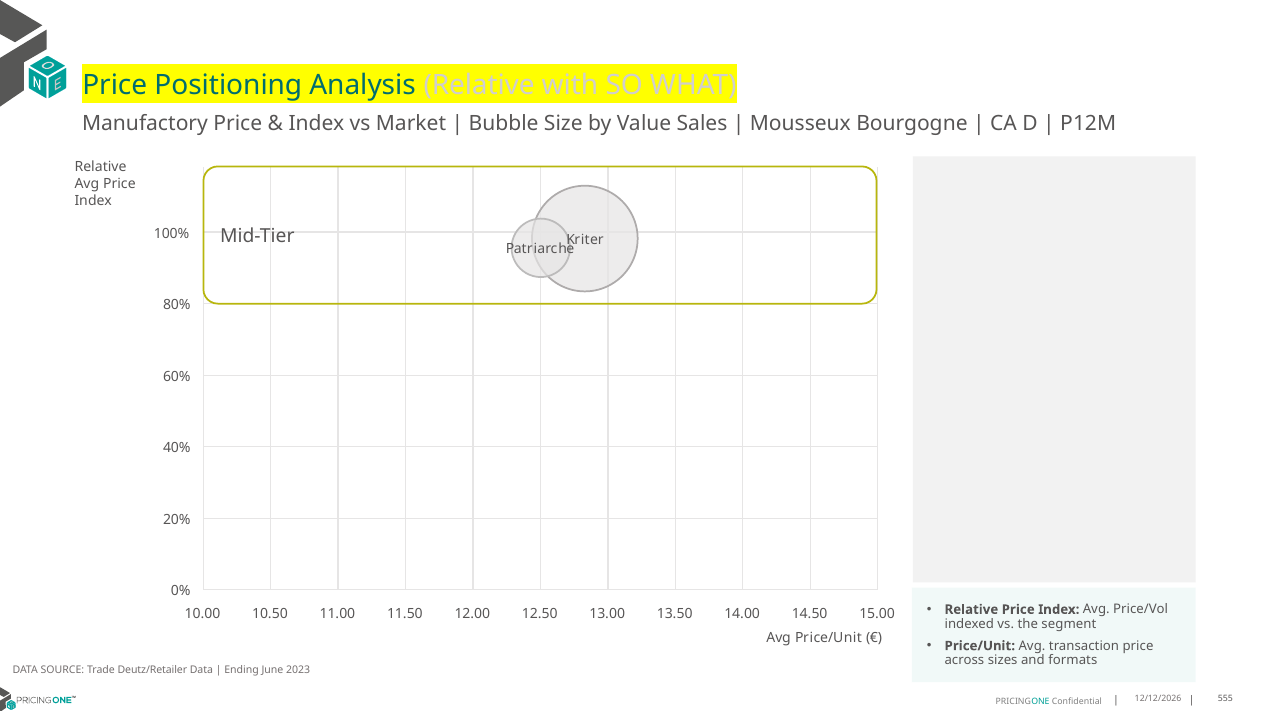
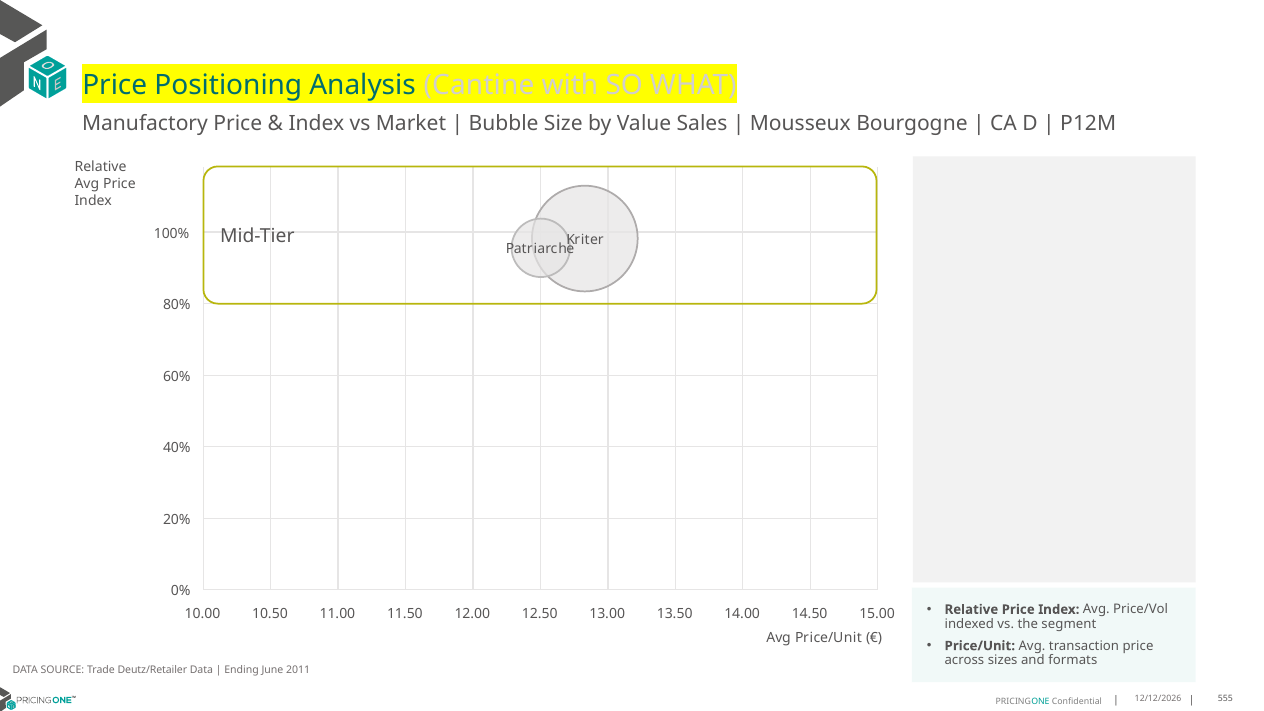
Analysis Relative: Relative -> Cantine
2023: 2023 -> 2011
